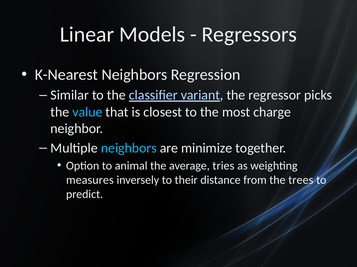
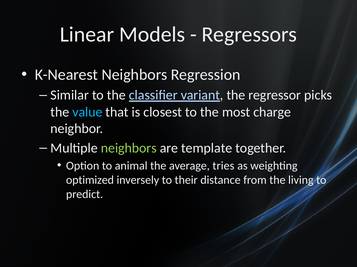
neighbors at (129, 148) colour: light blue -> light green
minimize: minimize -> template
measures: measures -> optimized
trees: trees -> living
